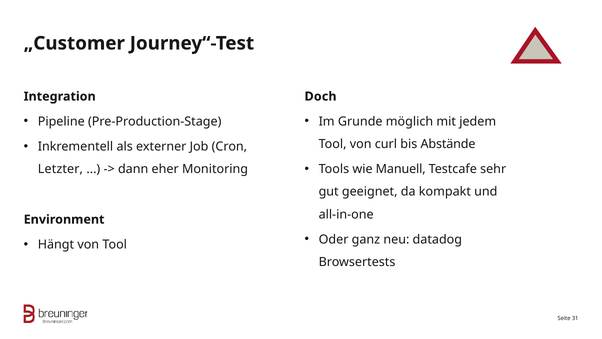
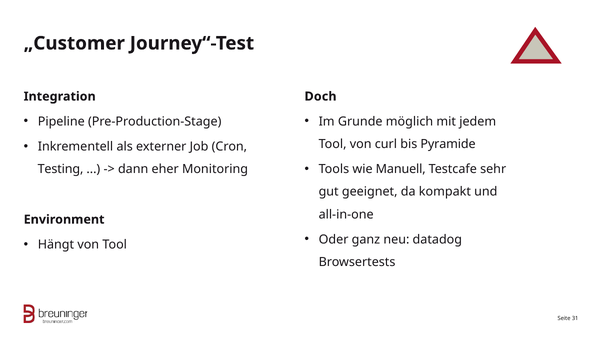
Abstände: Abstände -> Pyramide
Letzter: Letzter -> Testing
